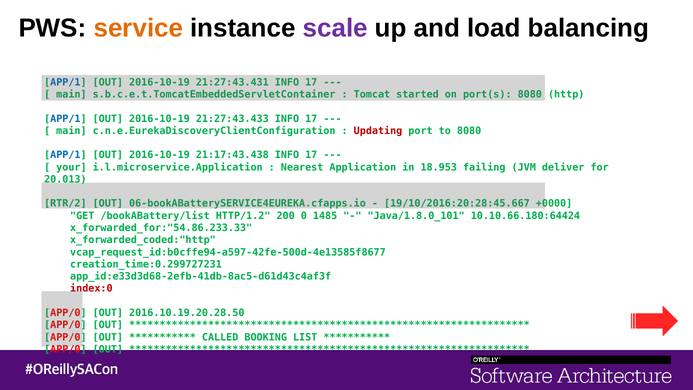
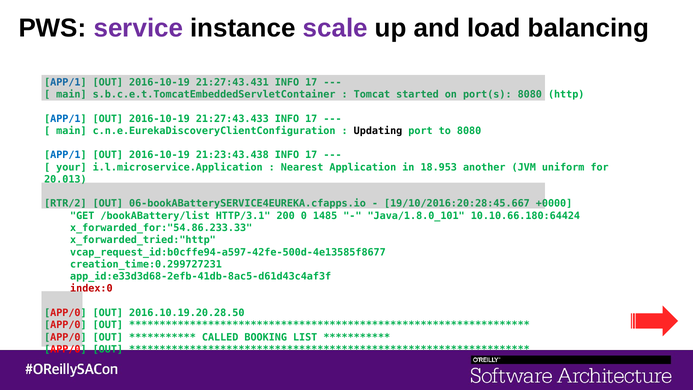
service colour: orange -> purple
Updating colour: red -> black
21:17:43.438: 21:17:43.438 -> 21:23:43.438
failing: failing -> another
deliver: deliver -> uniform
HTTP/1.2: HTTP/1.2 -> HTTP/3.1
x_forwarded_coded:"http: x_forwarded_coded:"http -> x_forwarded_tried:"http
